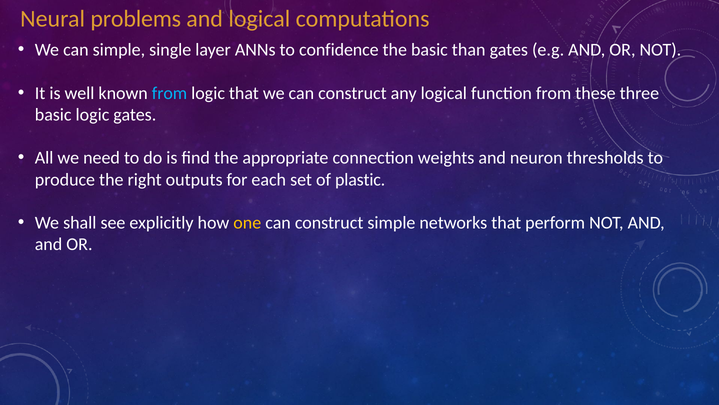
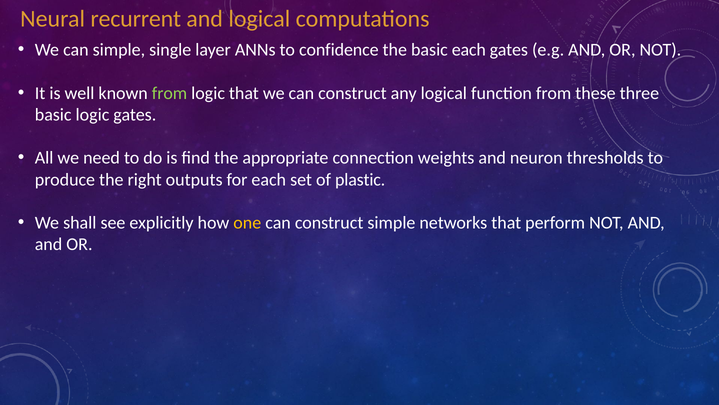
problems: problems -> recurrent
basic than: than -> each
from at (170, 93) colour: light blue -> light green
